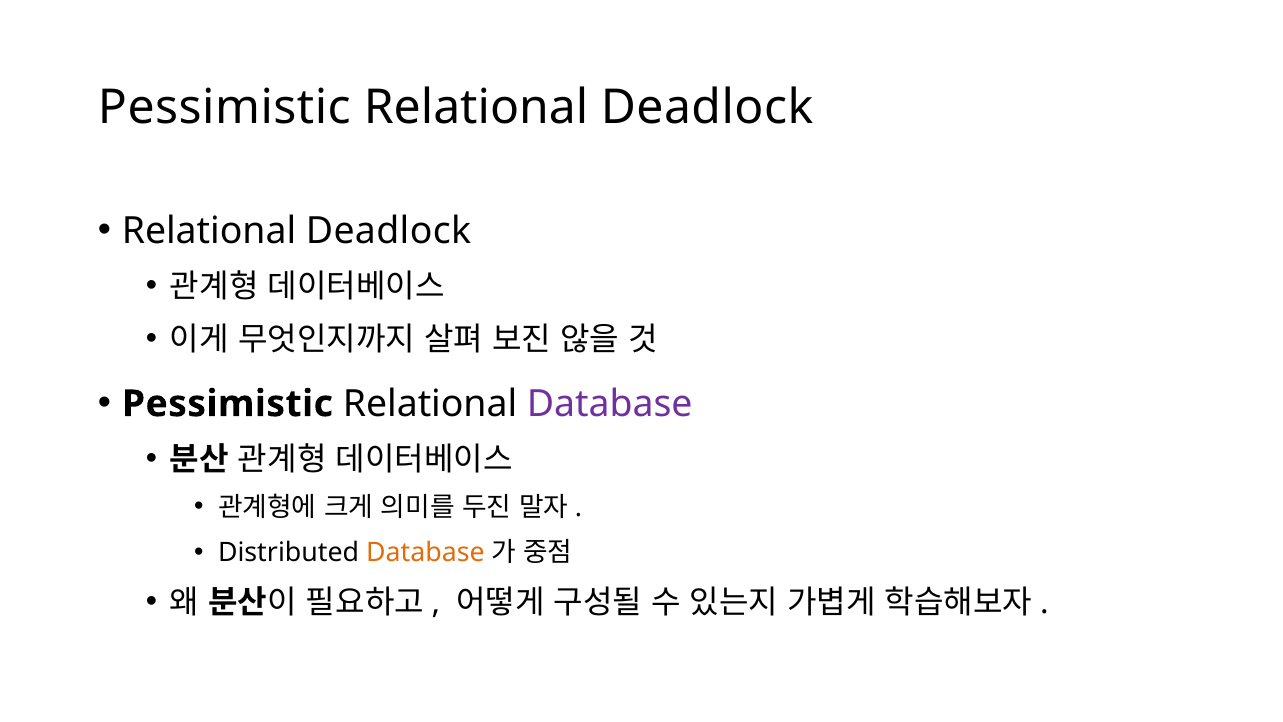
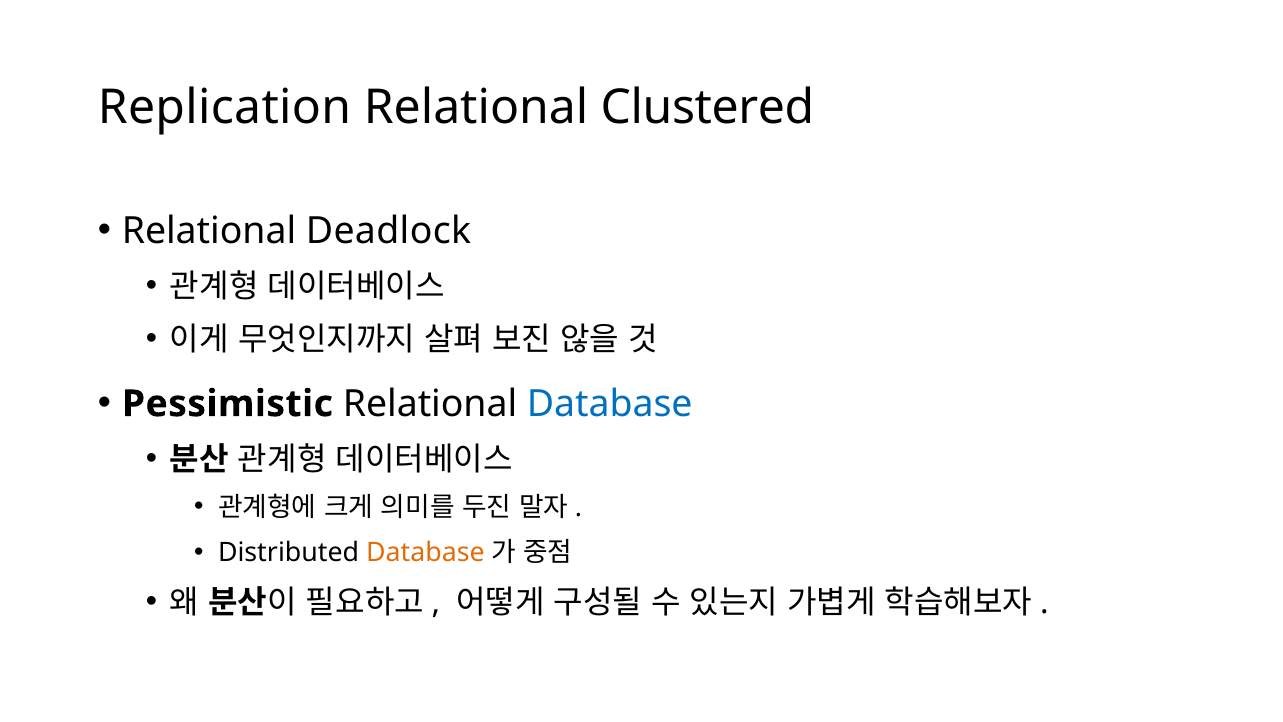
Pessimistic at (224, 108): Pessimistic -> Replication
Deadlock at (707, 108): Deadlock -> Clustered
Database at (610, 404) colour: purple -> blue
